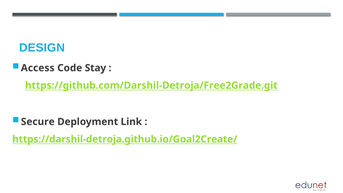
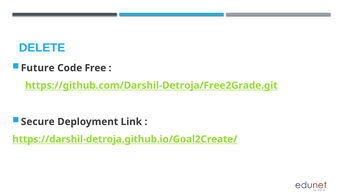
DESIGN: DESIGN -> DELETE
Access: Access -> Future
Stay: Stay -> Free
